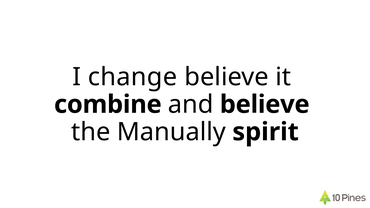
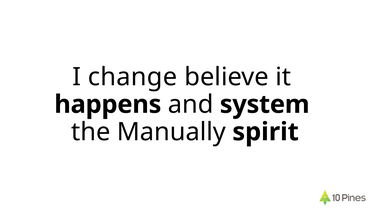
combine: combine -> happens
and believe: believe -> system
